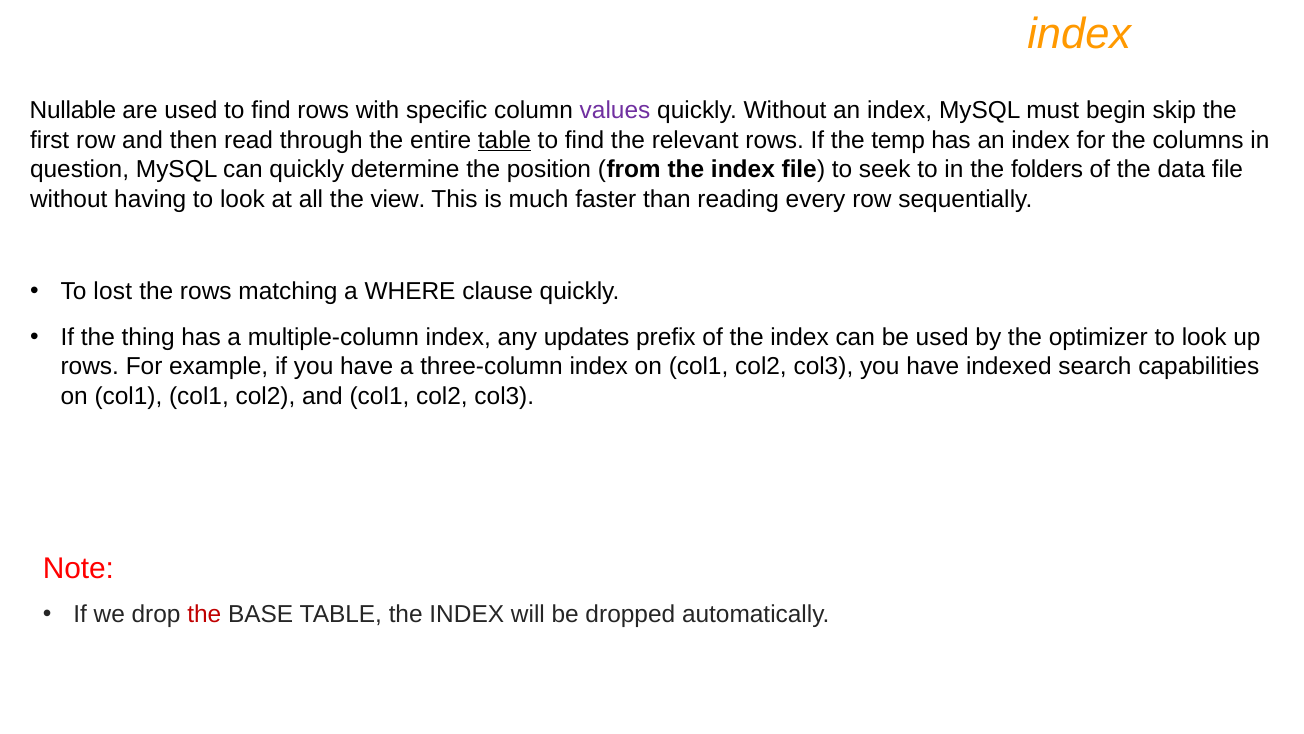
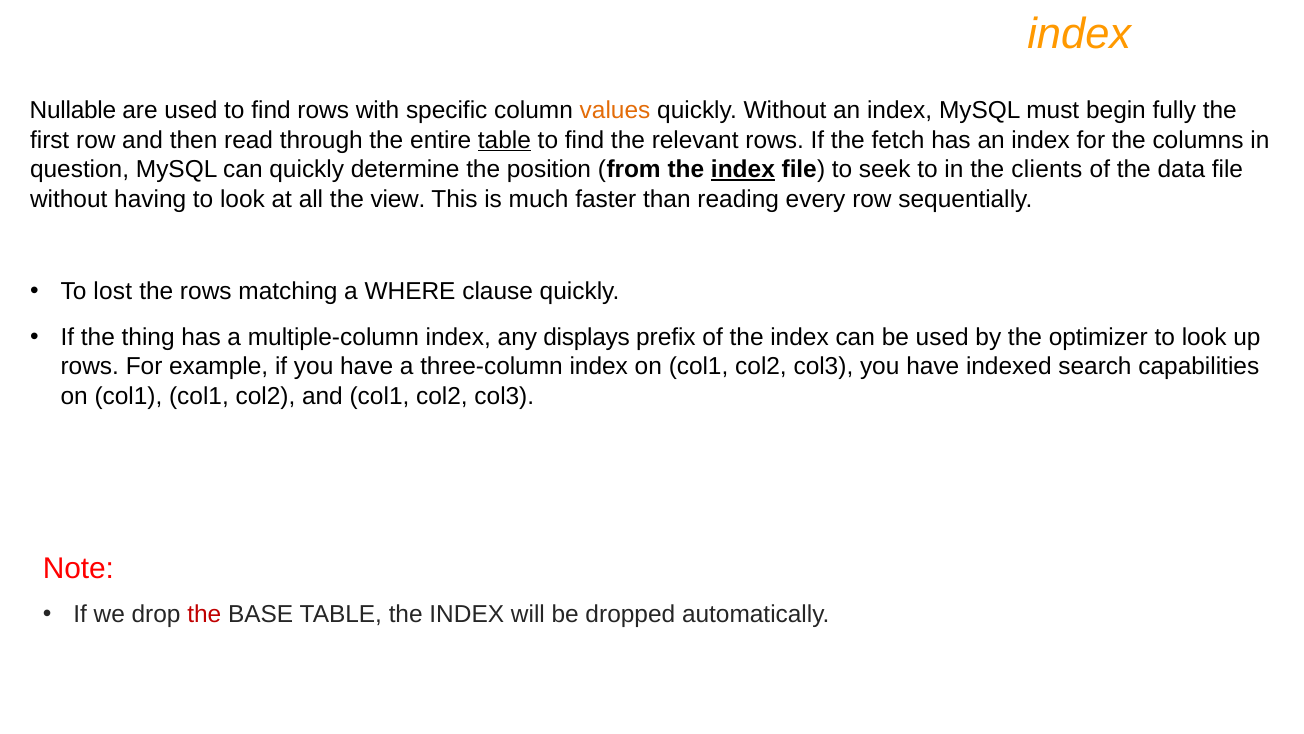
values colour: purple -> orange
skip: skip -> fully
temp: temp -> fetch
index at (743, 169) underline: none -> present
folders: folders -> clients
updates: updates -> displays
